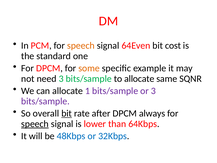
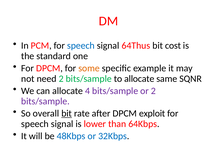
speech at (81, 46) colour: orange -> blue
64Even: 64Even -> 64Thus
need 3: 3 -> 2
1: 1 -> 4
or 3: 3 -> 2
always: always -> exploit
speech at (35, 124) underline: present -> none
